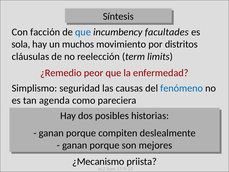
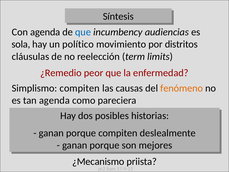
Con facción: facción -> agenda
facultades: facultades -> audiencias
muchos: muchos -> político
Simplismo seguridad: seguridad -> compiten
fenómeno colour: blue -> orange
